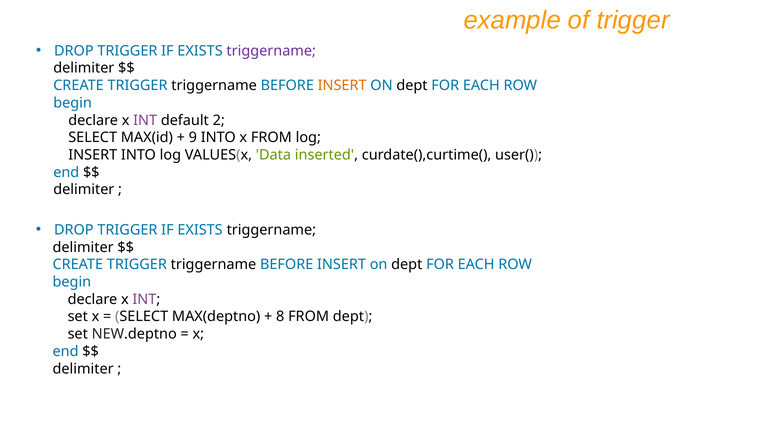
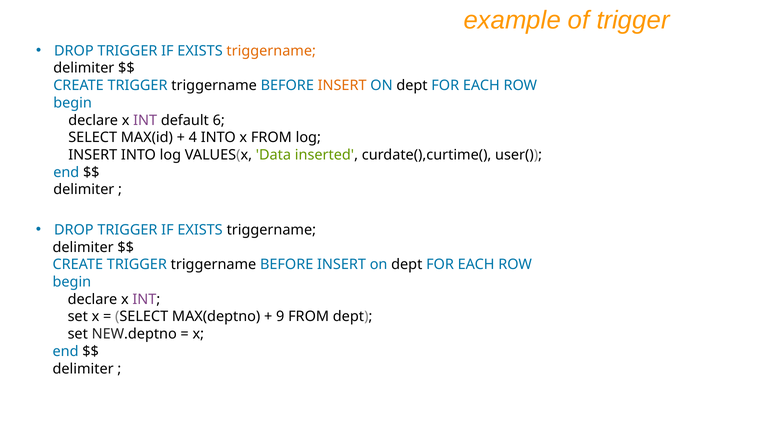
triggername at (271, 51) colour: purple -> orange
2: 2 -> 6
9: 9 -> 4
8: 8 -> 9
